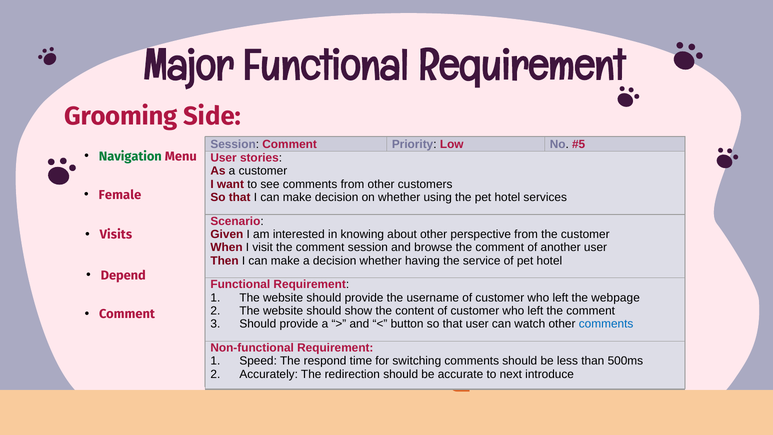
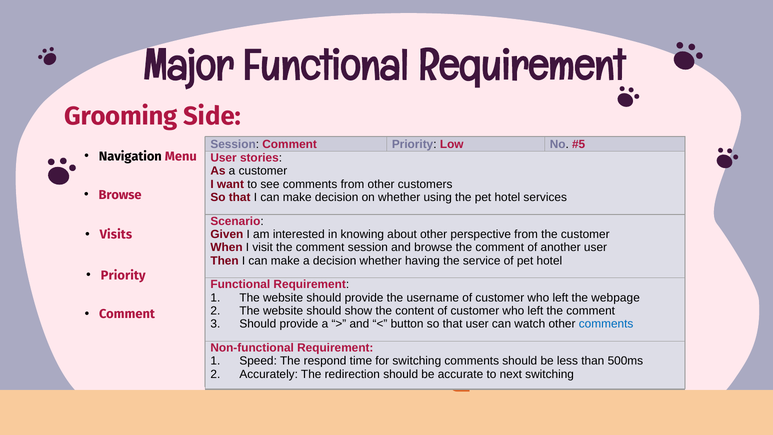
Navigation at (130, 156) colour: green -> black
Female at (120, 195): Female -> Browse
Depend at (123, 275): Depend -> Priority
introduce at (550, 374): introduce -> switching
